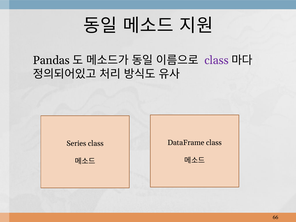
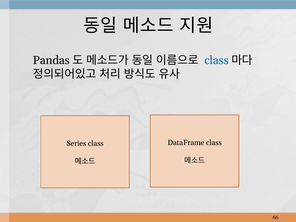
class at (217, 60) colour: purple -> blue
